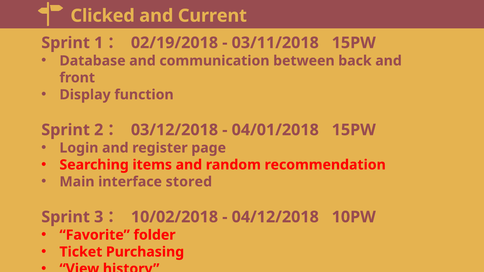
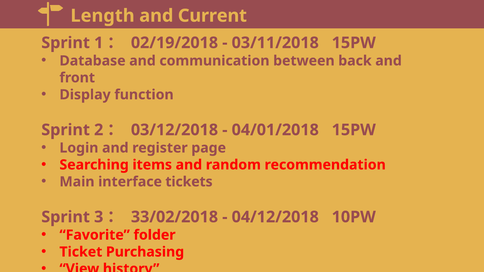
Clicked: Clicked -> Length
stored: stored -> tickets
10/02/2018: 10/02/2018 -> 33/02/2018
